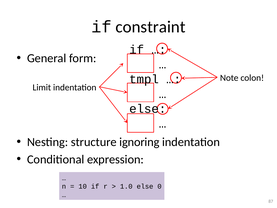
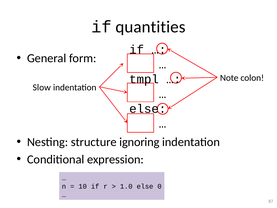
constraint: constraint -> quantities
Limit: Limit -> Slow
